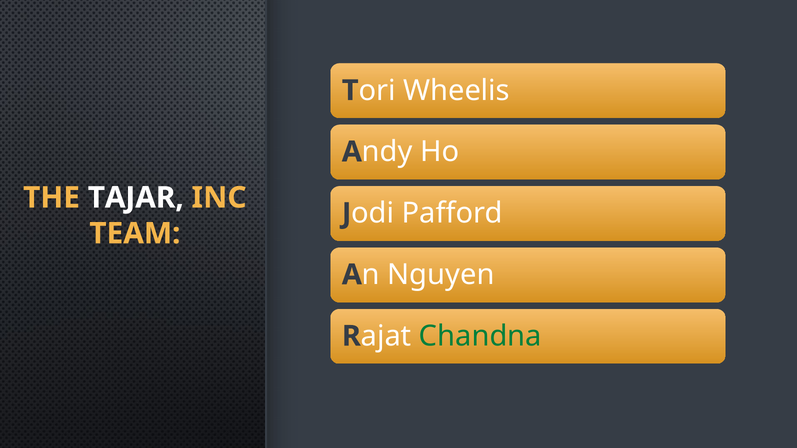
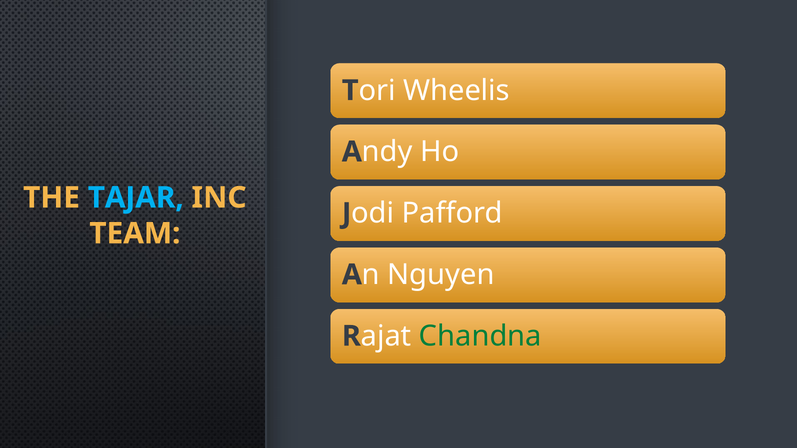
TAJAR colour: white -> light blue
